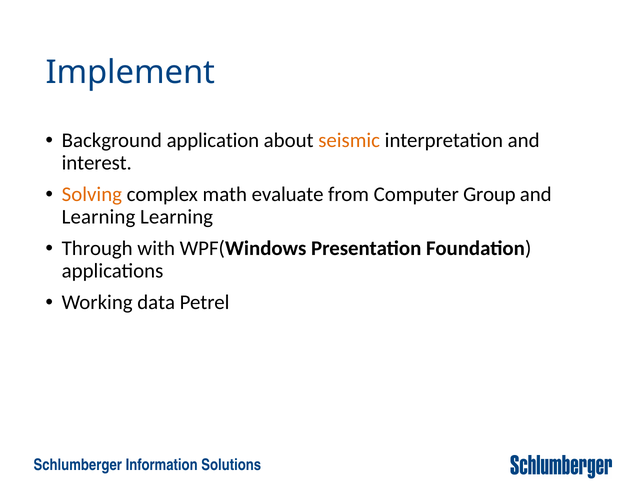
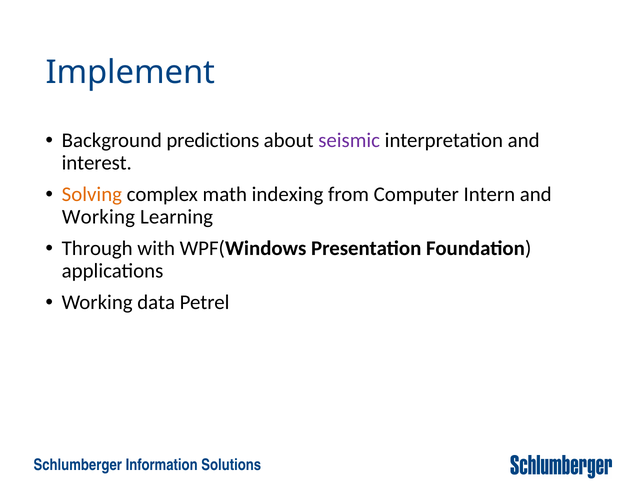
application: application -> predictions
seismic colour: orange -> purple
evaluate: evaluate -> indexing
Group: Group -> Intern
Learning at (99, 217): Learning -> Working
